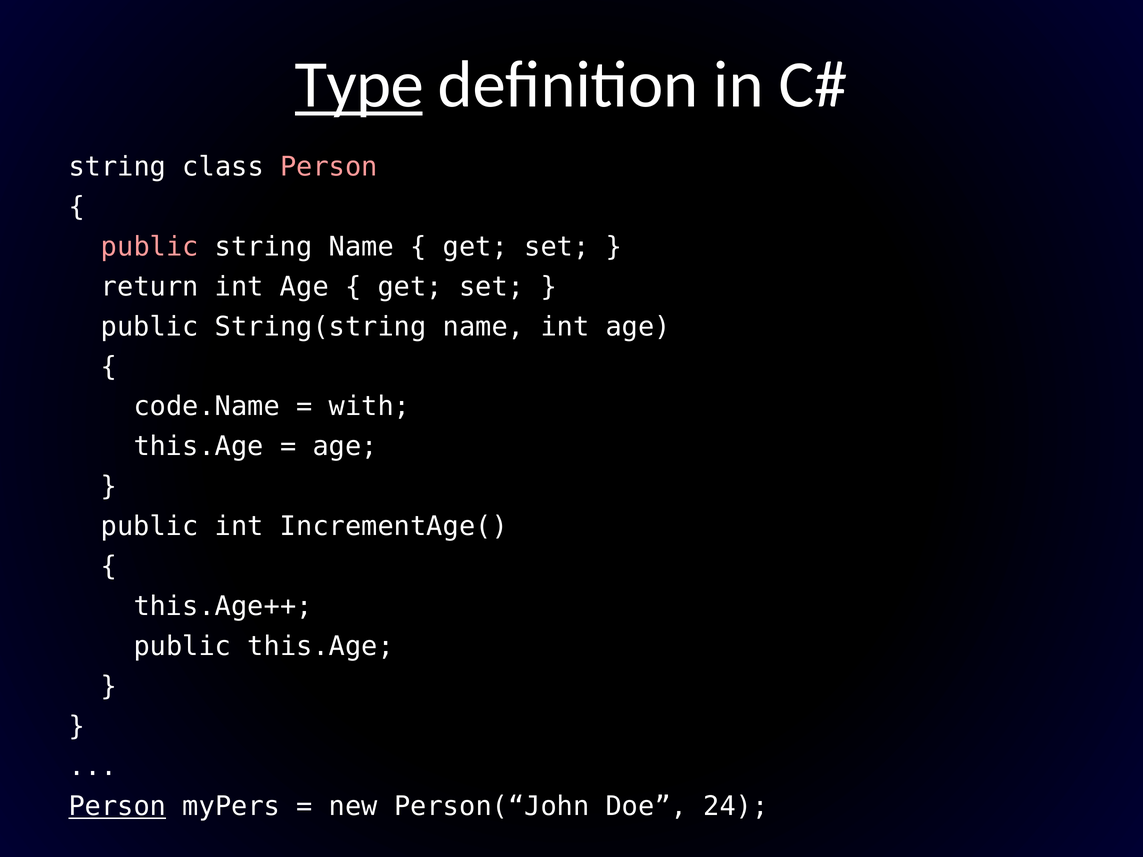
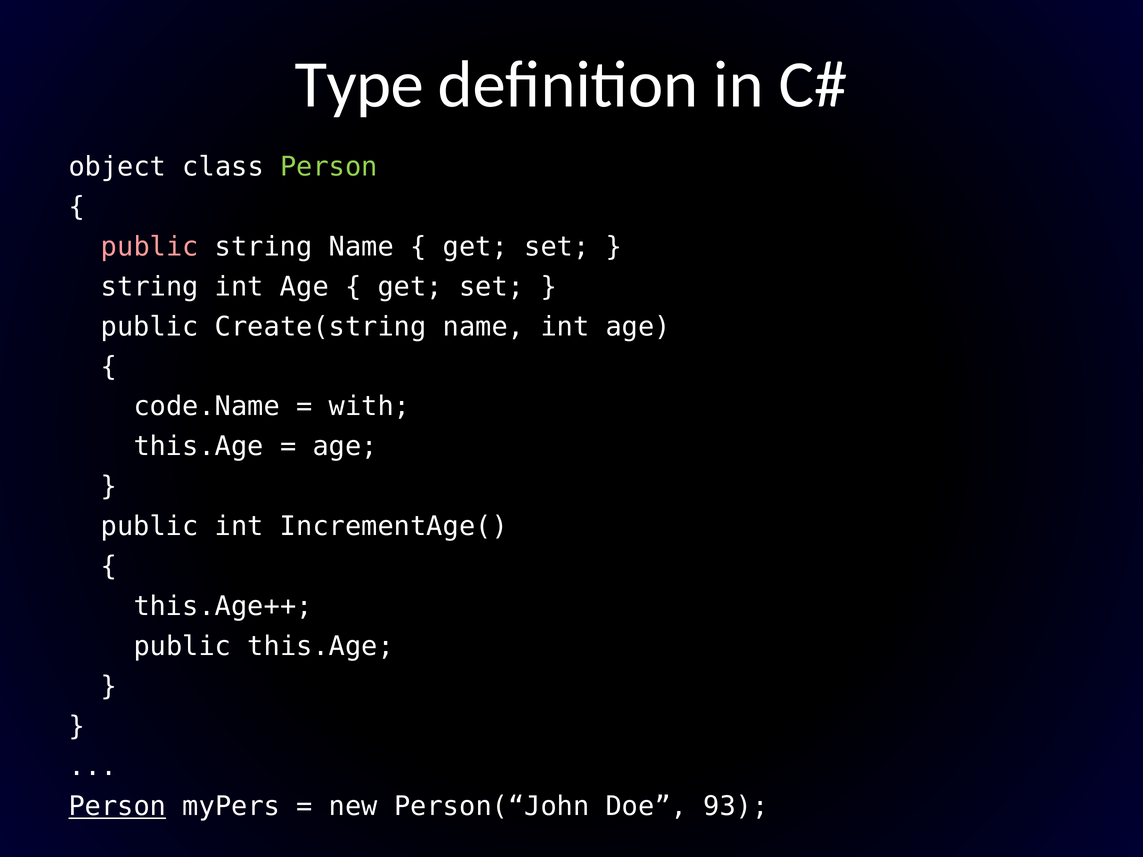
Type underline: present -> none
string at (117, 167): string -> object
Person at (329, 167) colour: pink -> light green
return at (150, 287): return -> string
String(string: String(string -> Create(string
24: 24 -> 93
